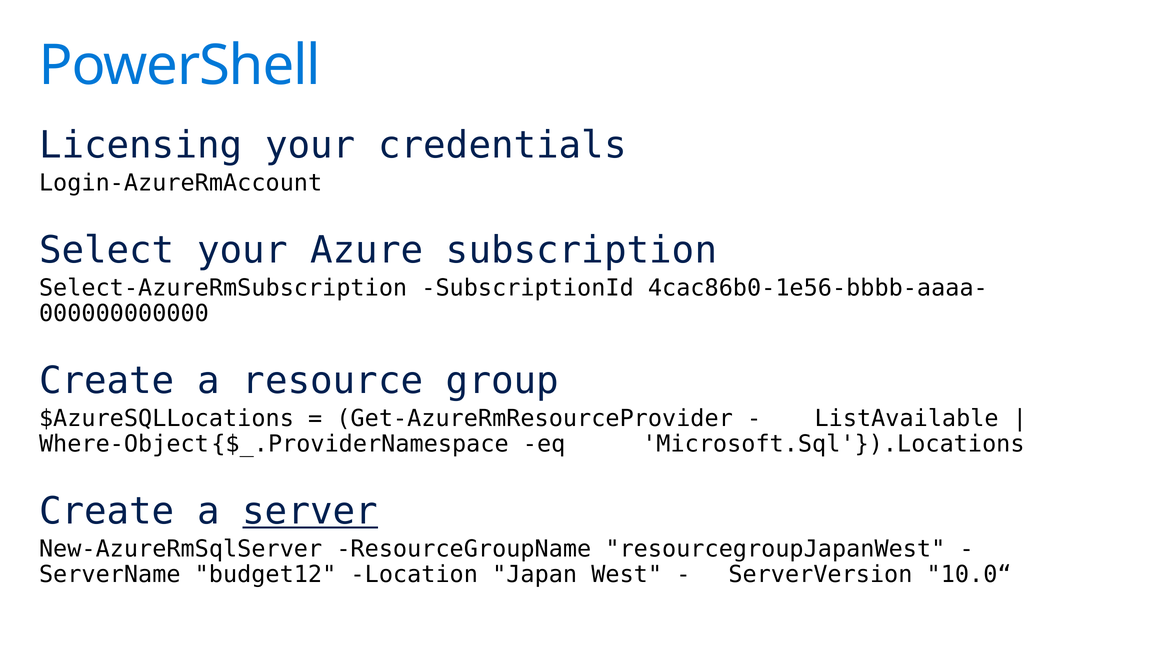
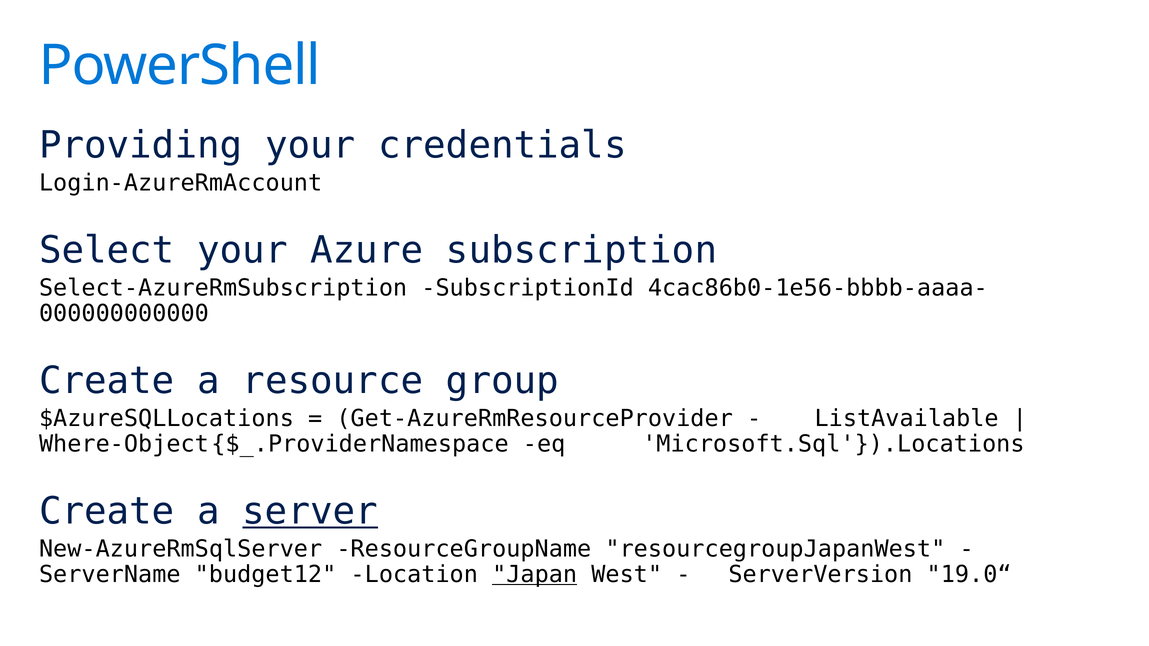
Licensing: Licensing -> Providing
Japan underline: none -> present
10.0“: 10.0“ -> 19.0“
